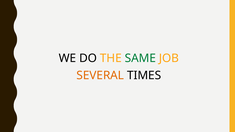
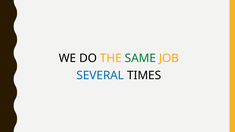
SEVERAL colour: orange -> blue
